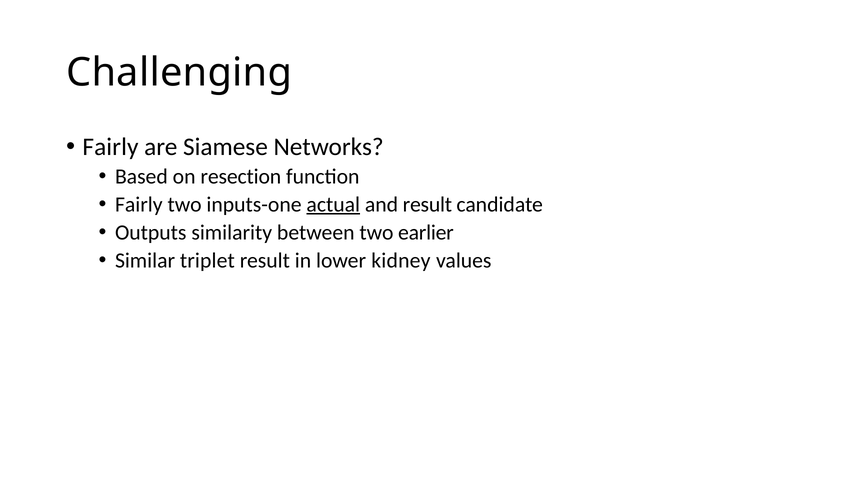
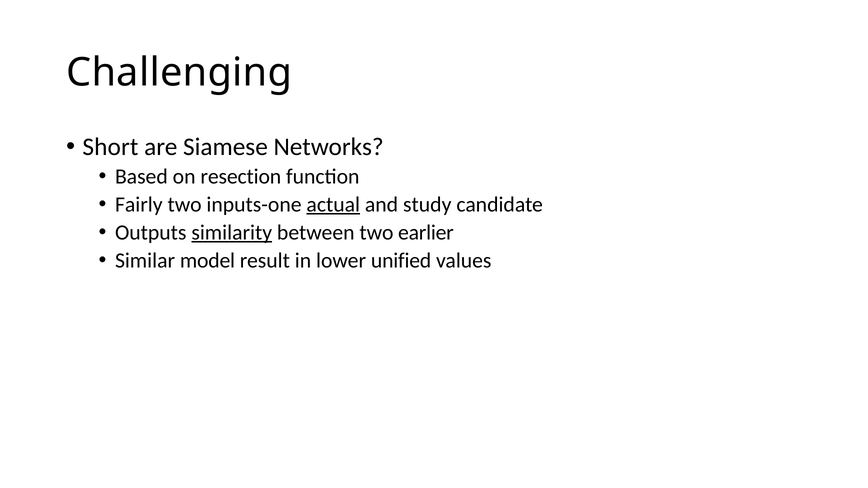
Fairly at (110, 147): Fairly -> Short
and result: result -> study
similarity underline: none -> present
triplet: triplet -> model
kidney: kidney -> unified
